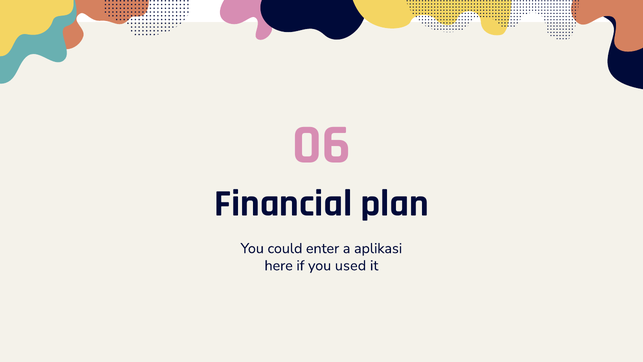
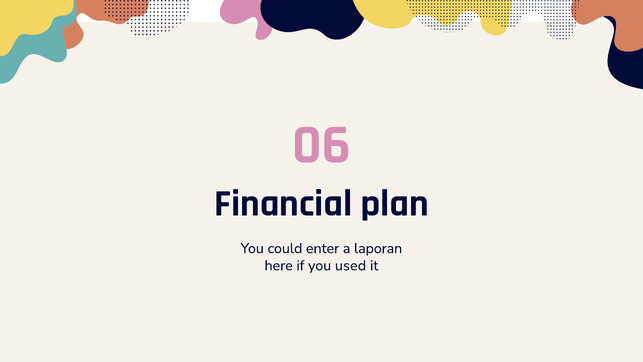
aplikasi: aplikasi -> laporan
